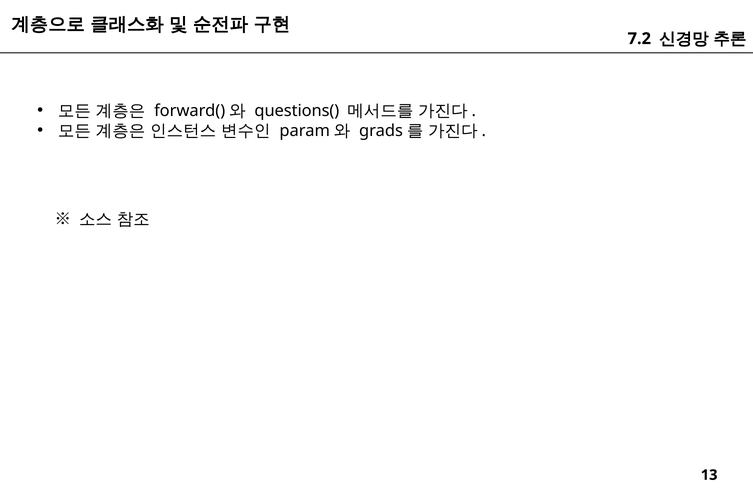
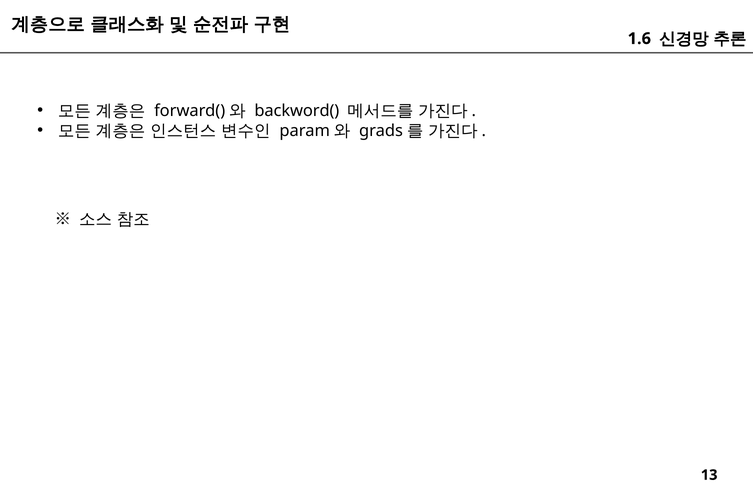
7.2: 7.2 -> 1.6
questions(: questions( -> backword(
